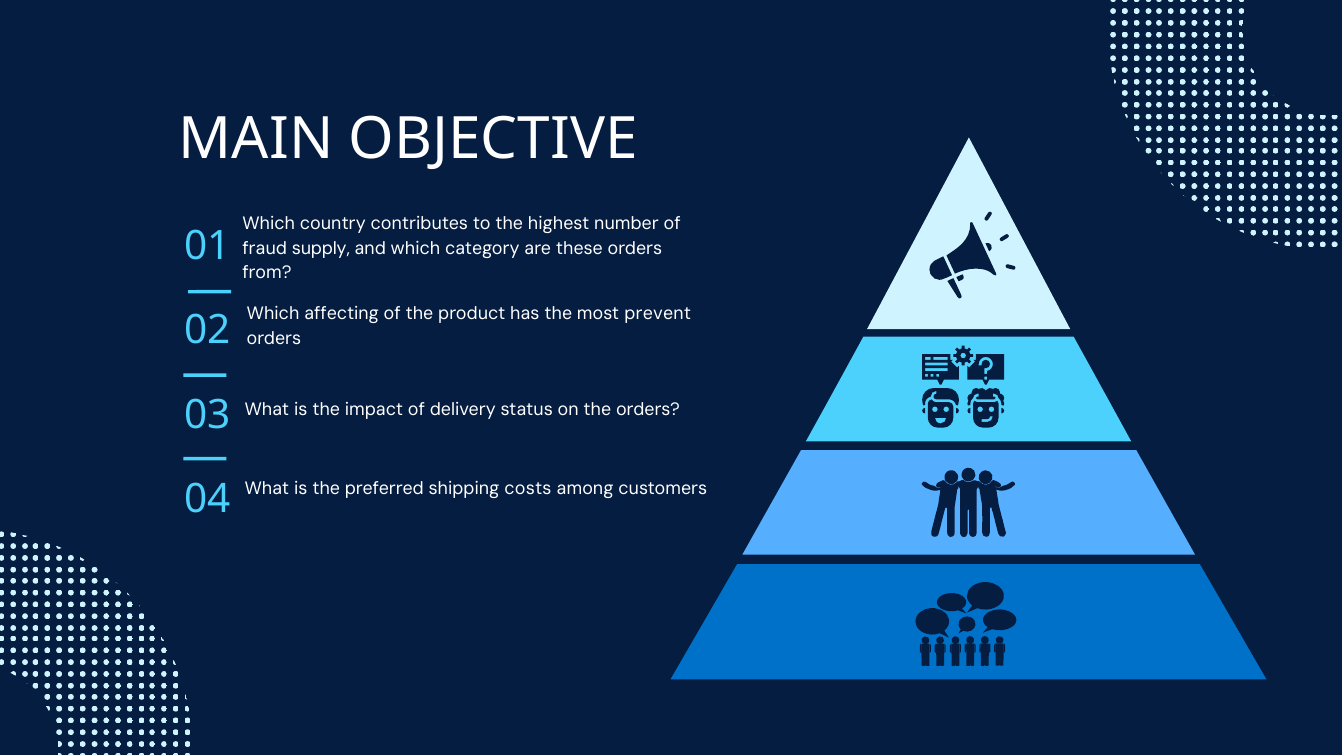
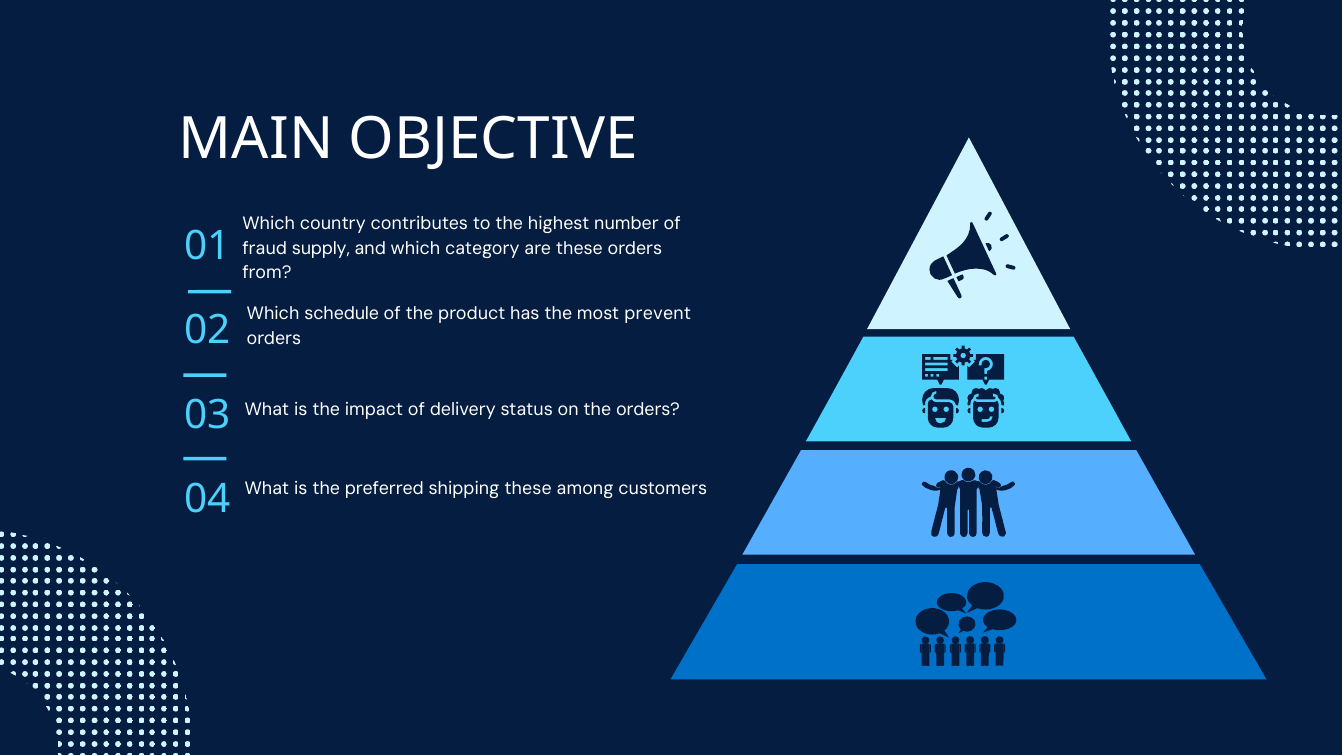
affecting: affecting -> schedule
shipping costs: costs -> these
